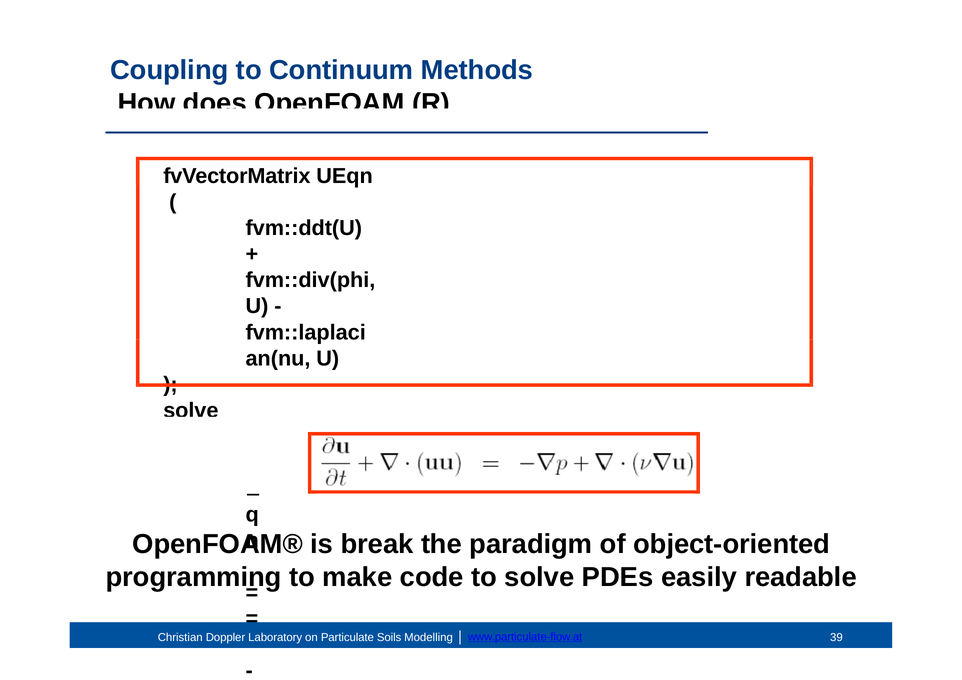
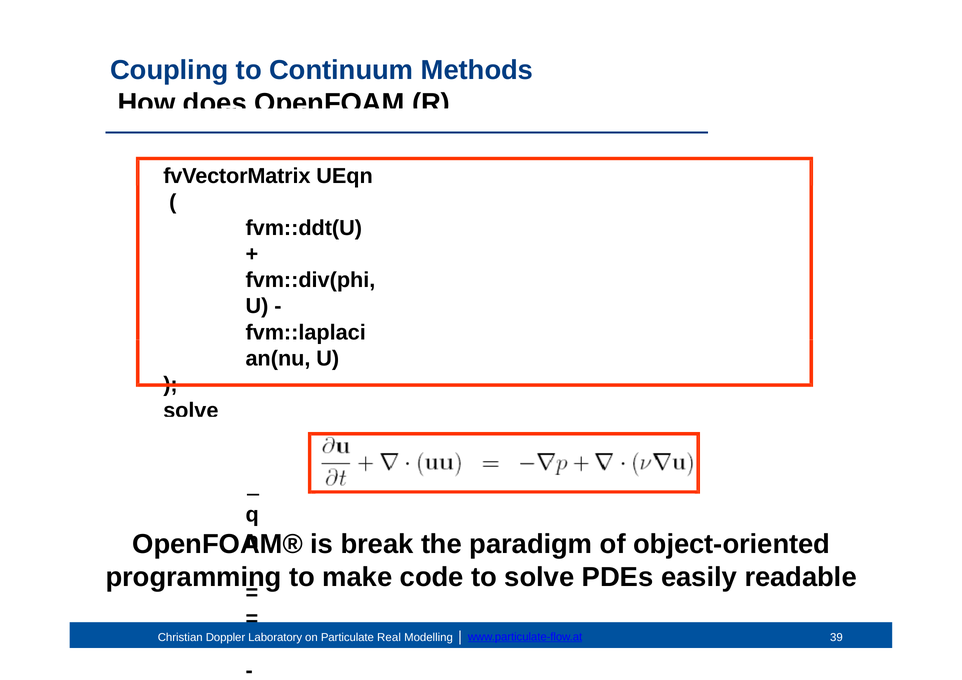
Soils: Soils -> Real
